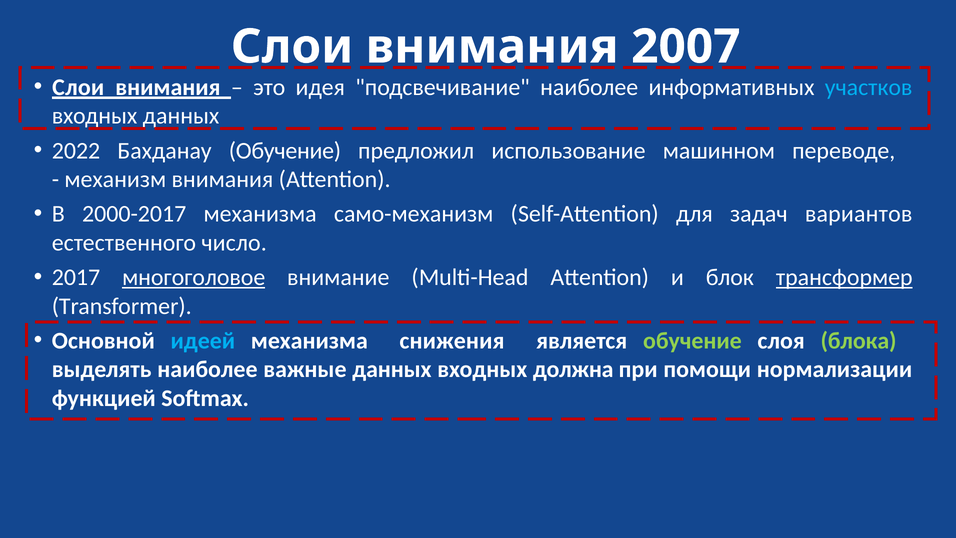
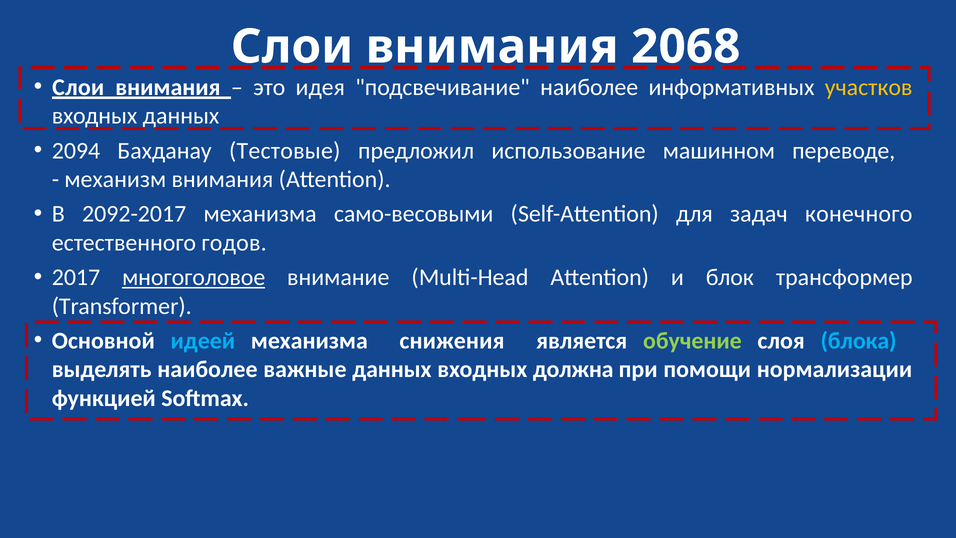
2007: 2007 -> 2068
участков colour: light blue -> yellow
2022: 2022 -> 2094
Бахданау Обучение: Обучение -> Тестовые
2000-2017: 2000-2017 -> 2092-2017
само-механизм: само-механизм -> само-весовыми
вариантов: вариантов -> конечного
число: число -> годов
трансформер underline: present -> none
блока colour: light green -> light blue
